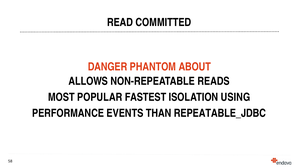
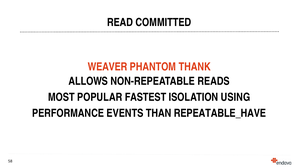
DANGER: DANGER -> WEAVER
ABOUT: ABOUT -> THANK
REPEATABLE_JDBC: REPEATABLE_JDBC -> REPEATABLE_HAVE
